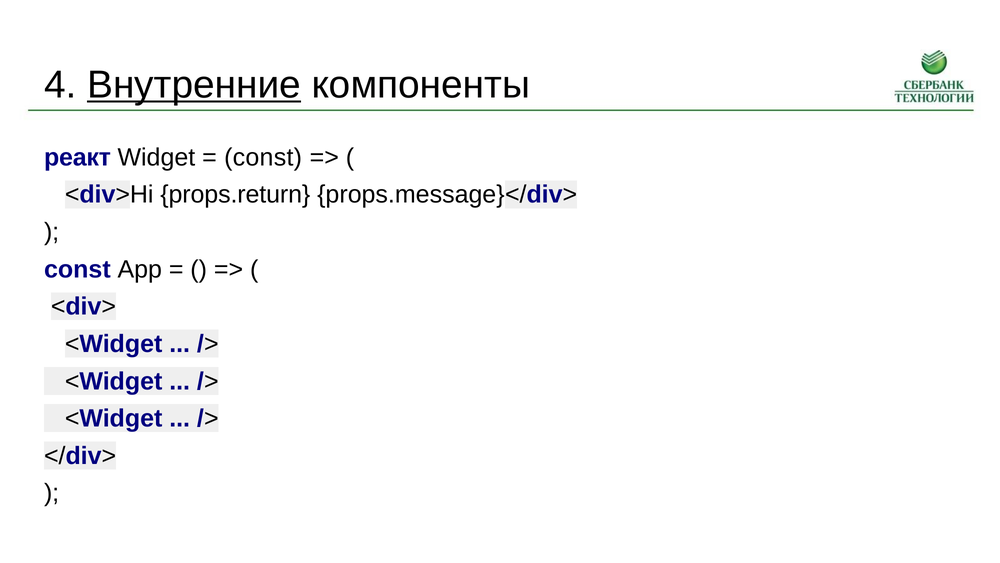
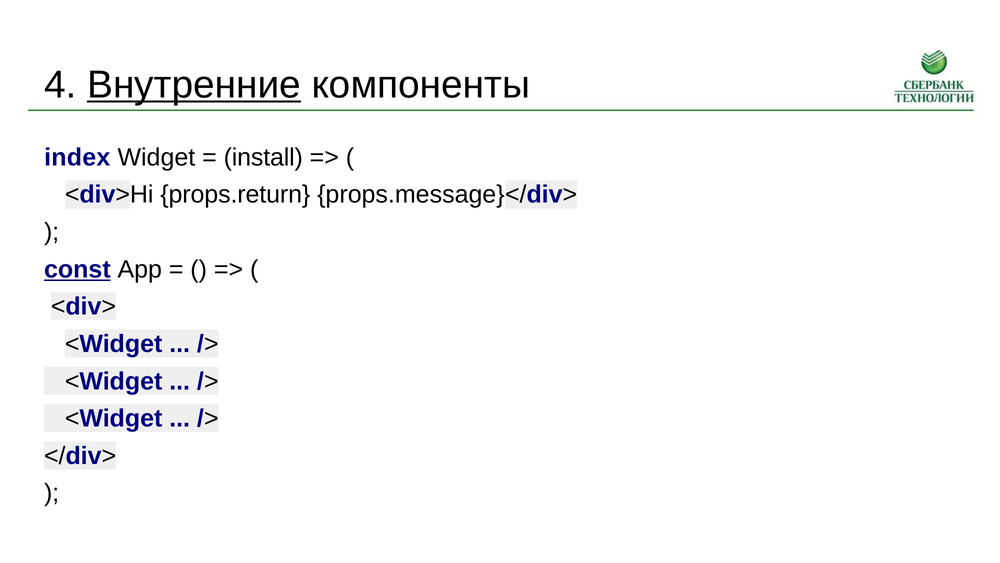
реакт: реакт -> index
const at (263, 157): const -> install
const at (77, 269) underline: none -> present
